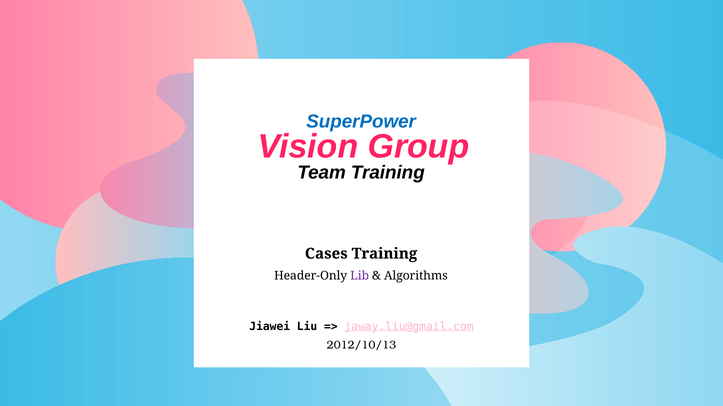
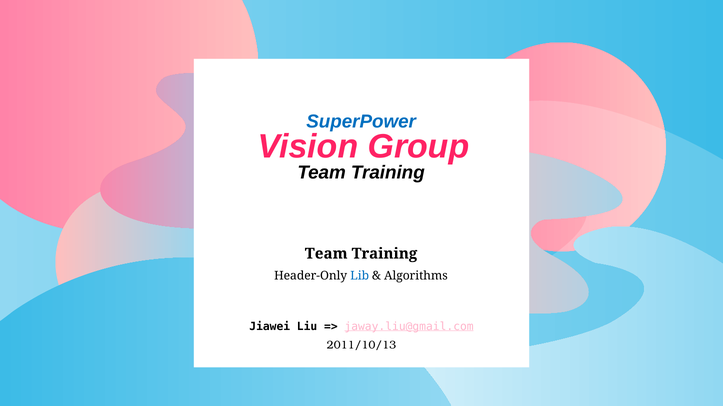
Cases at (326, 254): Cases -> Team
Lib colour: purple -> blue
2012/10/13: 2012/10/13 -> 2011/10/13
